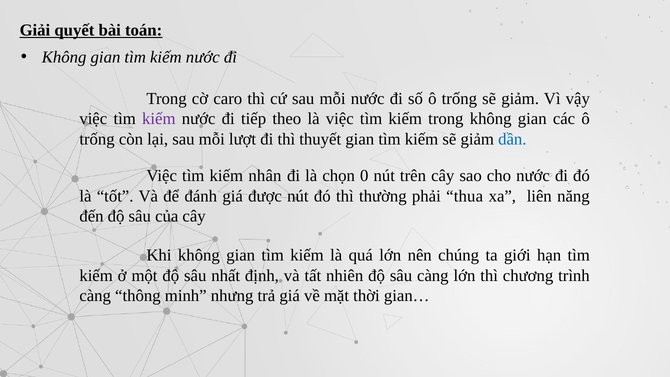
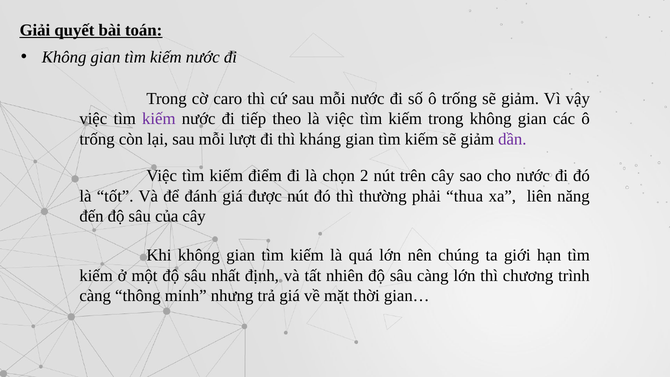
thuyết: thuyết -> kháng
dần colour: blue -> purple
nhân: nhân -> điểm
0: 0 -> 2
